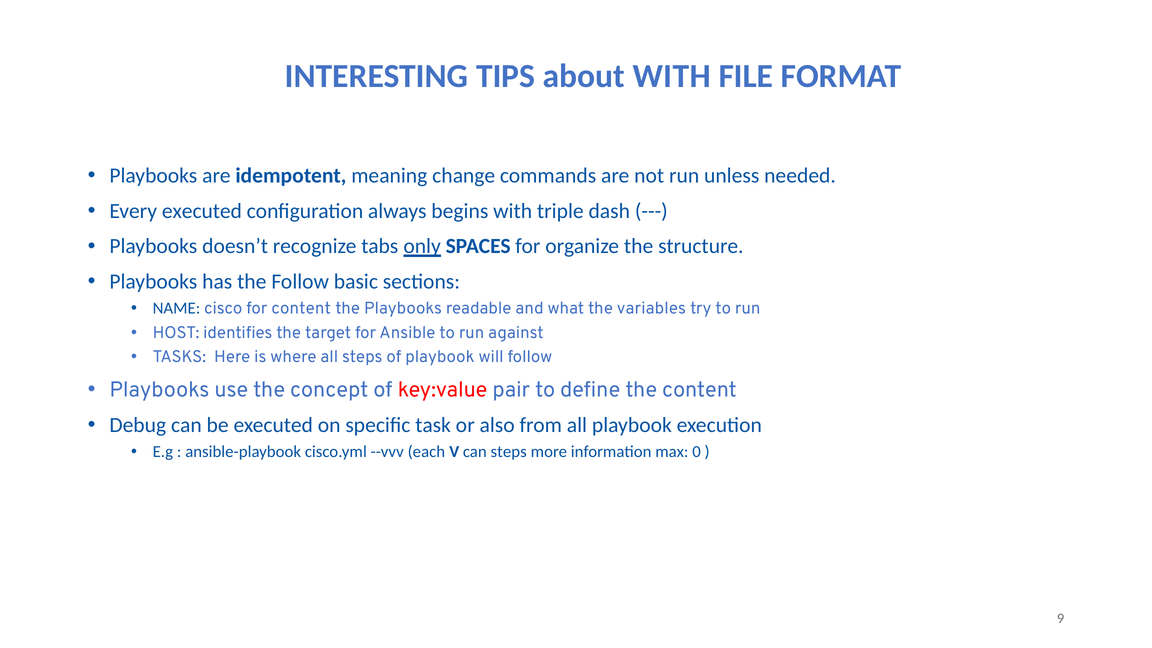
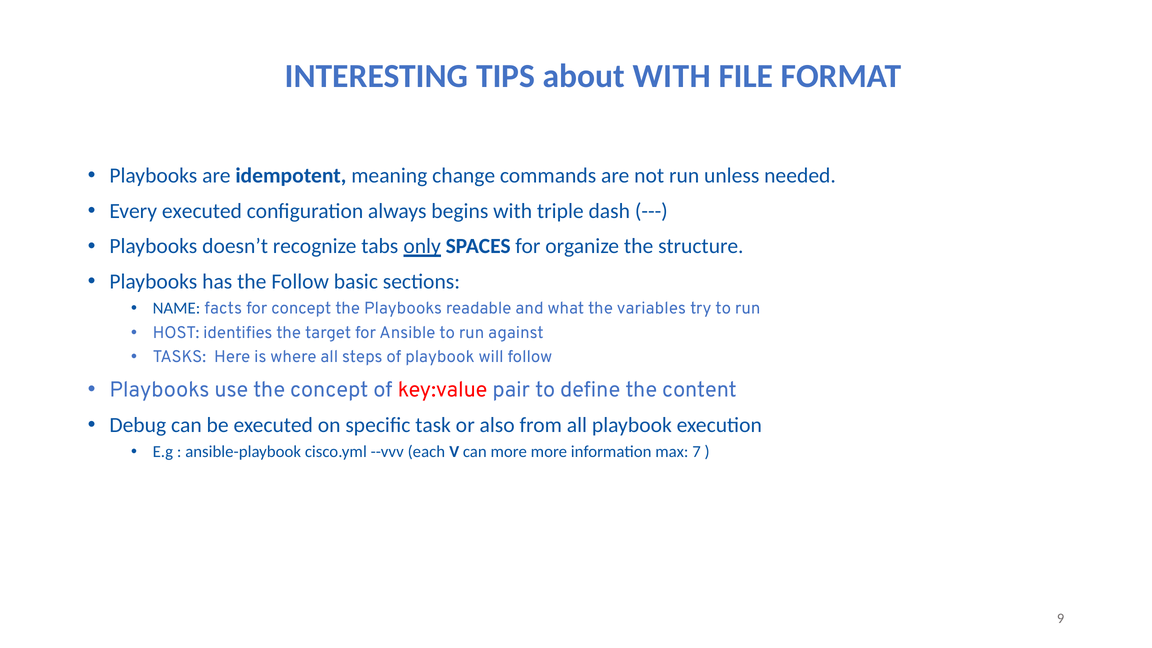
cisco: cisco -> facts
for content: content -> concept
can steps: steps -> more
0: 0 -> 7
